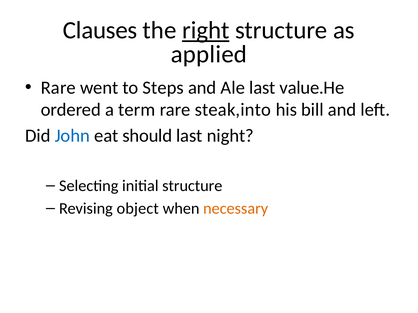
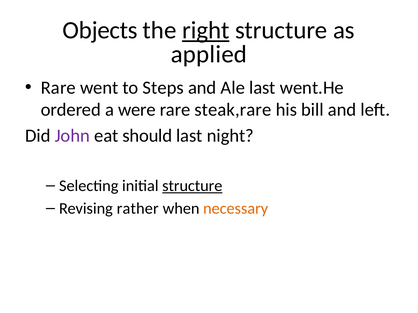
Clauses: Clauses -> Objects
value.He: value.He -> went.He
term: term -> were
steak,into: steak,into -> steak,rare
John colour: blue -> purple
structure at (192, 186) underline: none -> present
object: object -> rather
